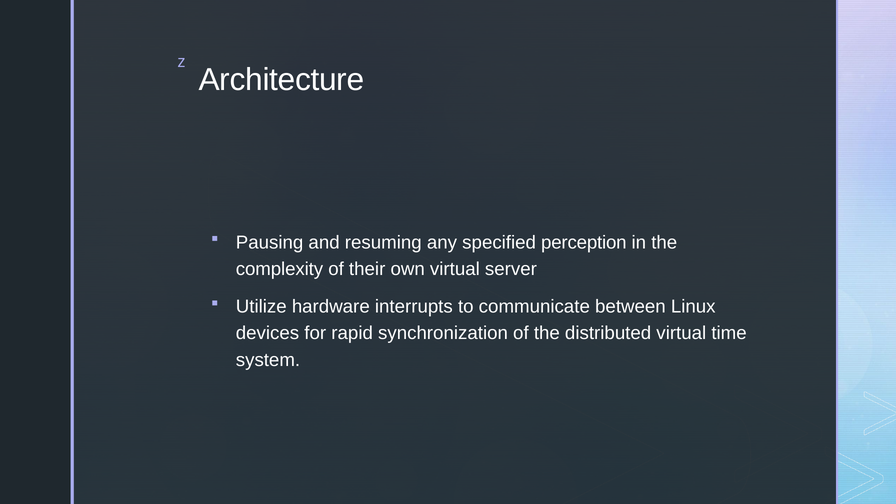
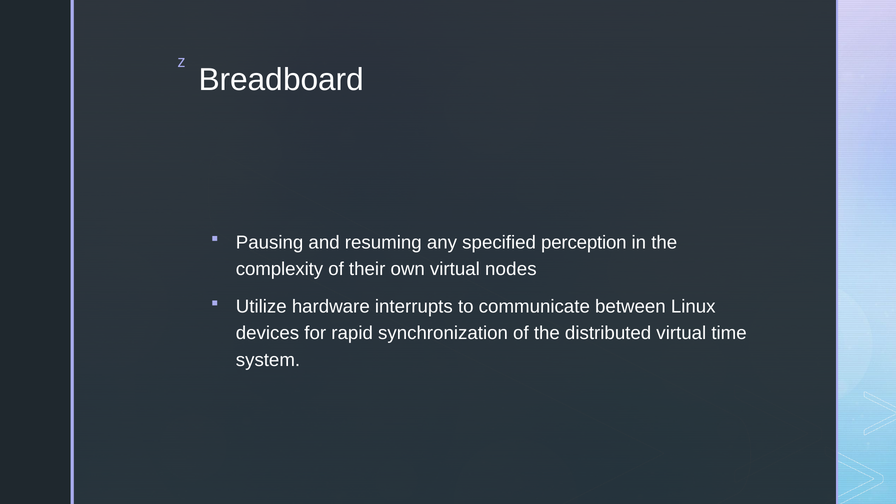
Architecture: Architecture -> Breadboard
server: server -> nodes
